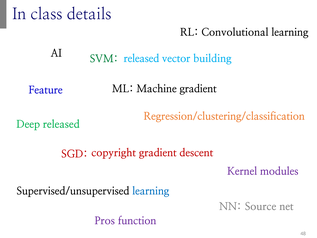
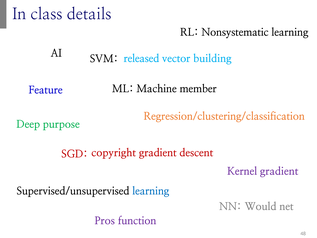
Convolutional: Convolutional -> Nonsystematic
SVM colour: green -> black
Machine gradient: gradient -> member
Deep released: released -> purpose
Kernel modules: modules -> gradient
Source: Source -> Would
